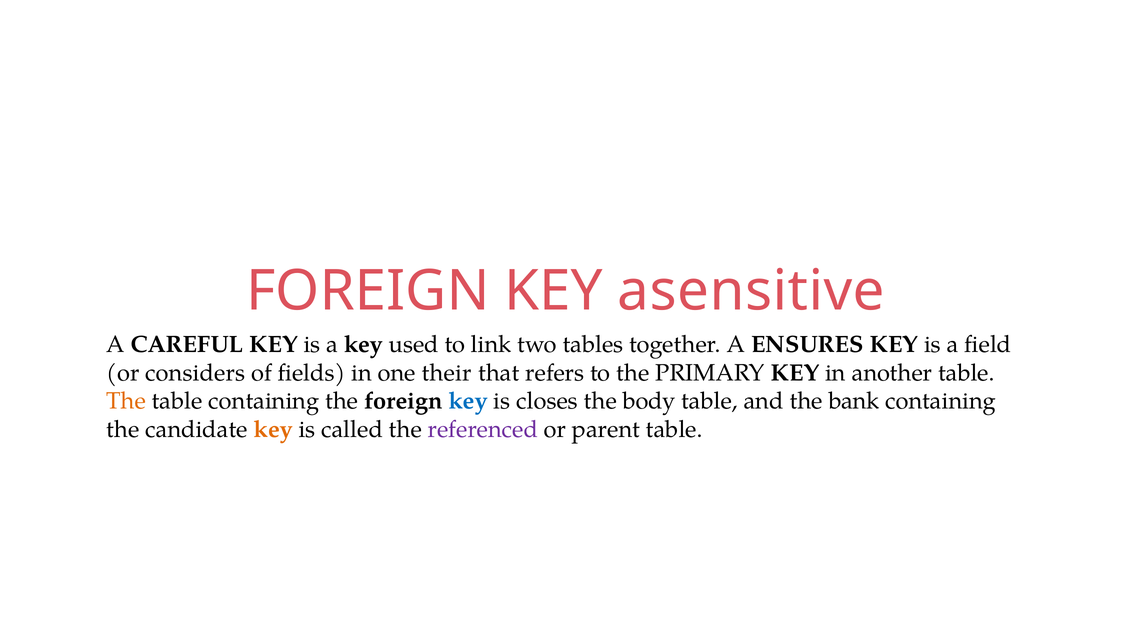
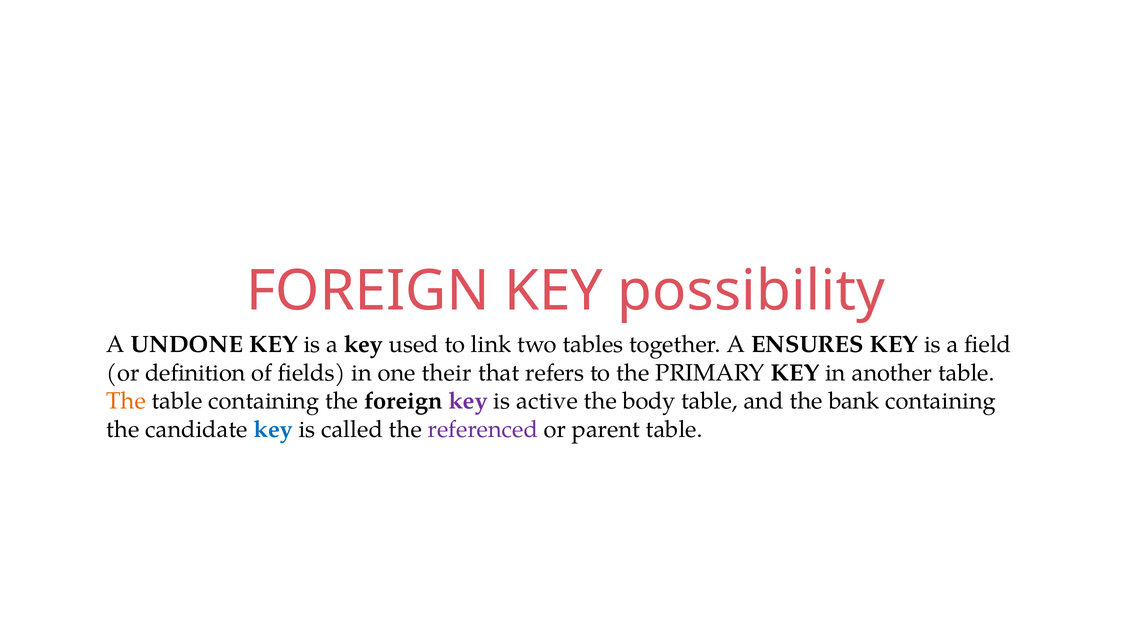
asensitive: asensitive -> possibility
CAREFUL: CAREFUL -> UNDONE
considers: considers -> definition
key at (468, 401) colour: blue -> purple
closes: closes -> active
key at (273, 429) colour: orange -> blue
